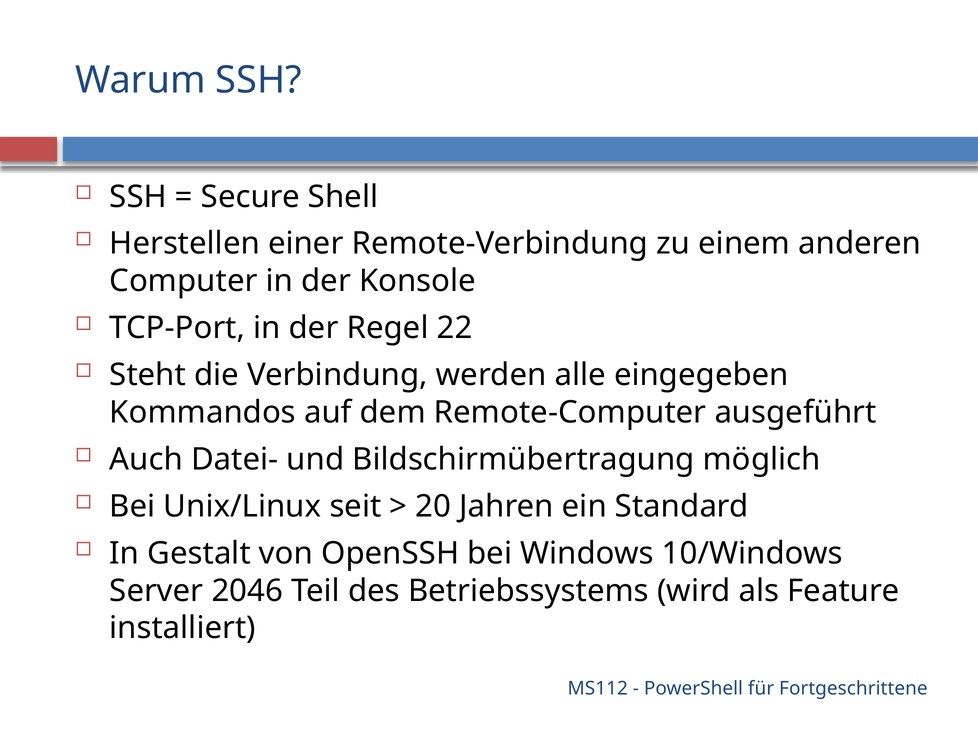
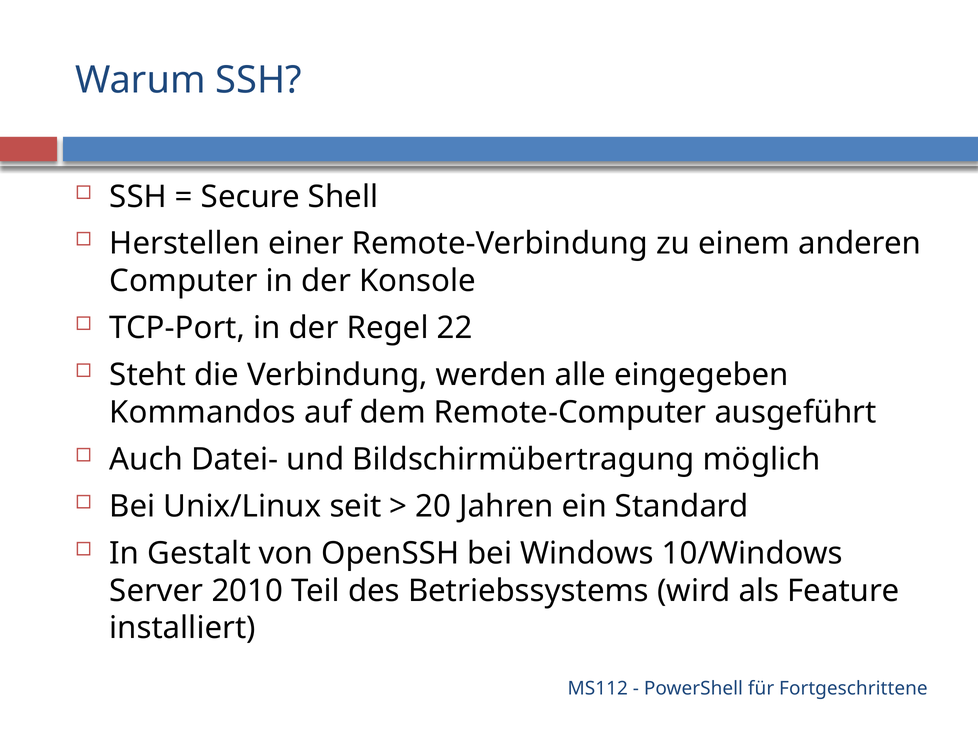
2046: 2046 -> 2010
